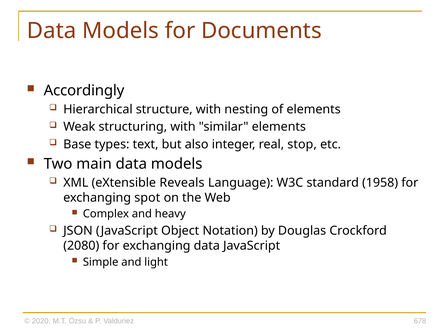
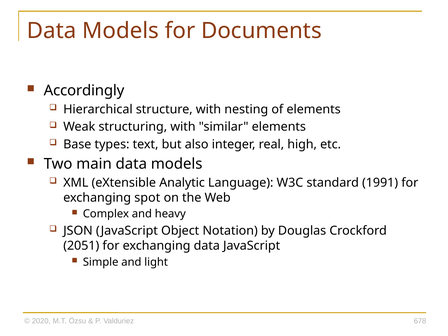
stop: stop -> high
Reveals: Reveals -> Analytic
1958: 1958 -> 1991
2080: 2080 -> 2051
